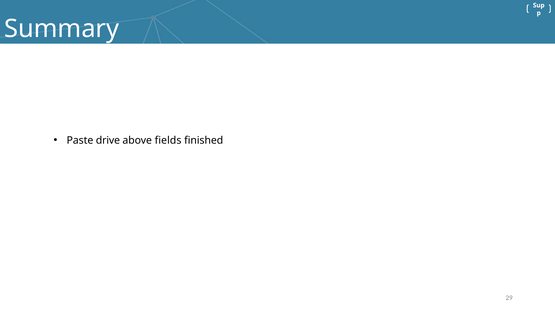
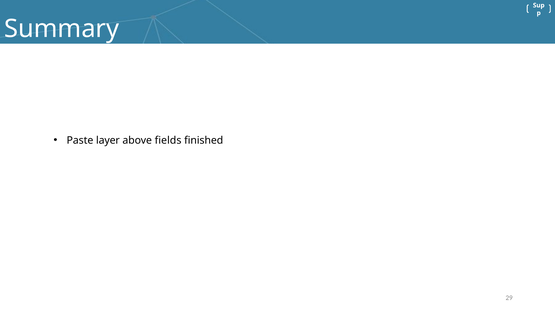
drive: drive -> layer
